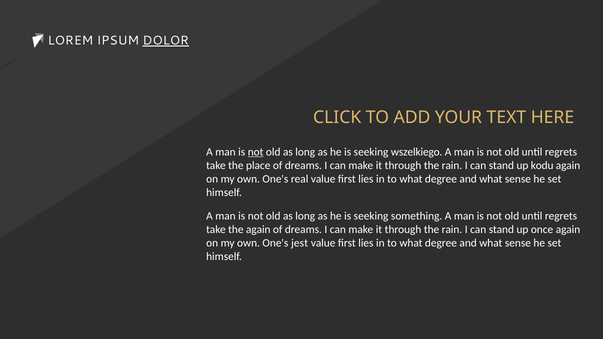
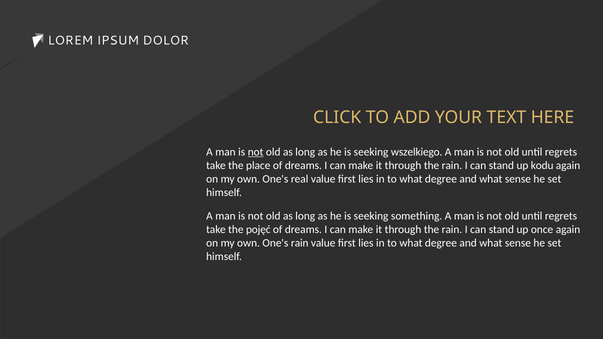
DOLOR underline: present -> none
the again: again -> pojęć
One's jest: jest -> rain
